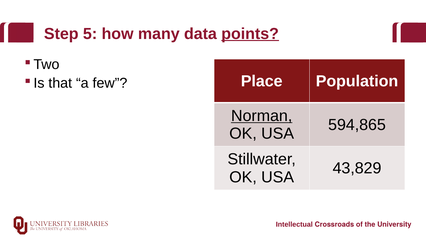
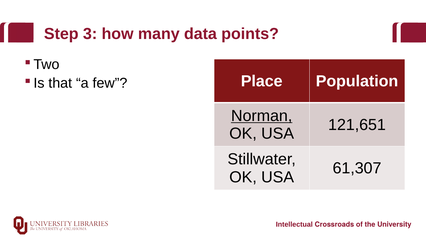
5: 5 -> 3
points underline: present -> none
594,865: 594,865 -> 121,651
43,829: 43,829 -> 61,307
